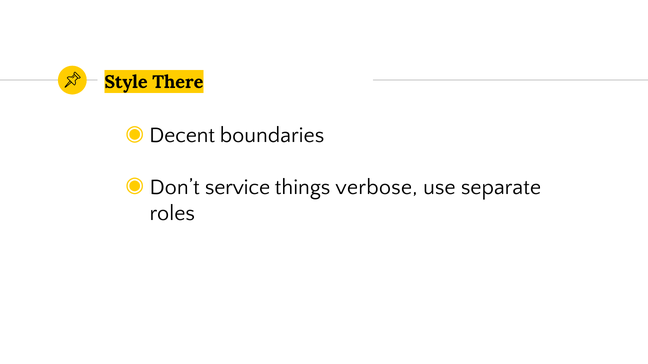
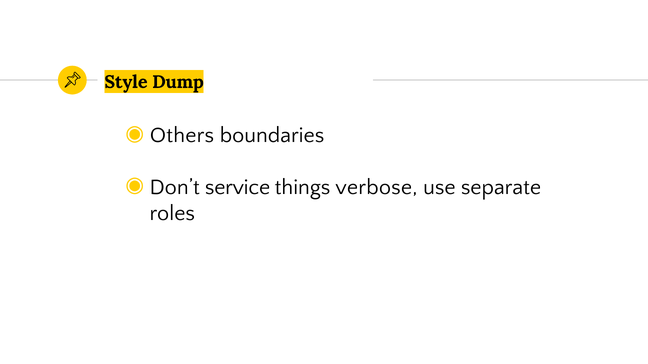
There: There -> Dump
Decent: Decent -> Others
